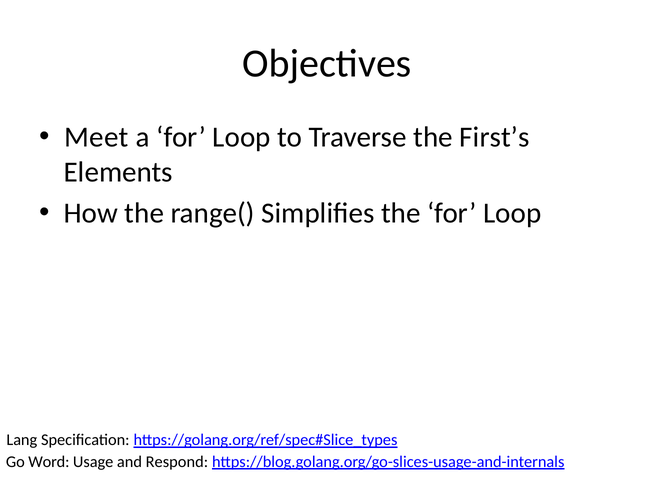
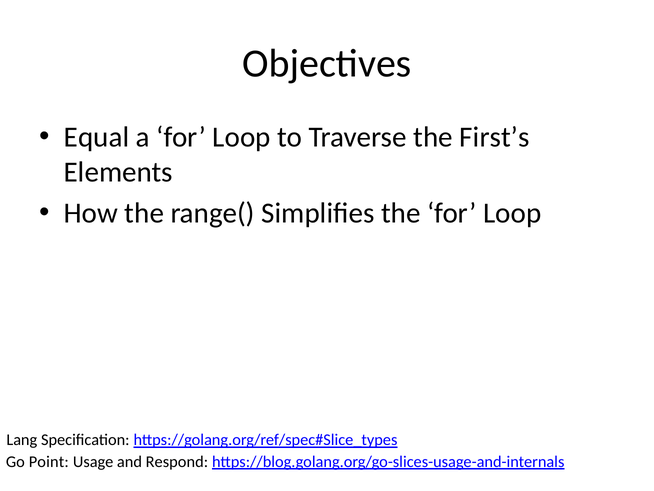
Meet: Meet -> Equal
Word: Word -> Point
